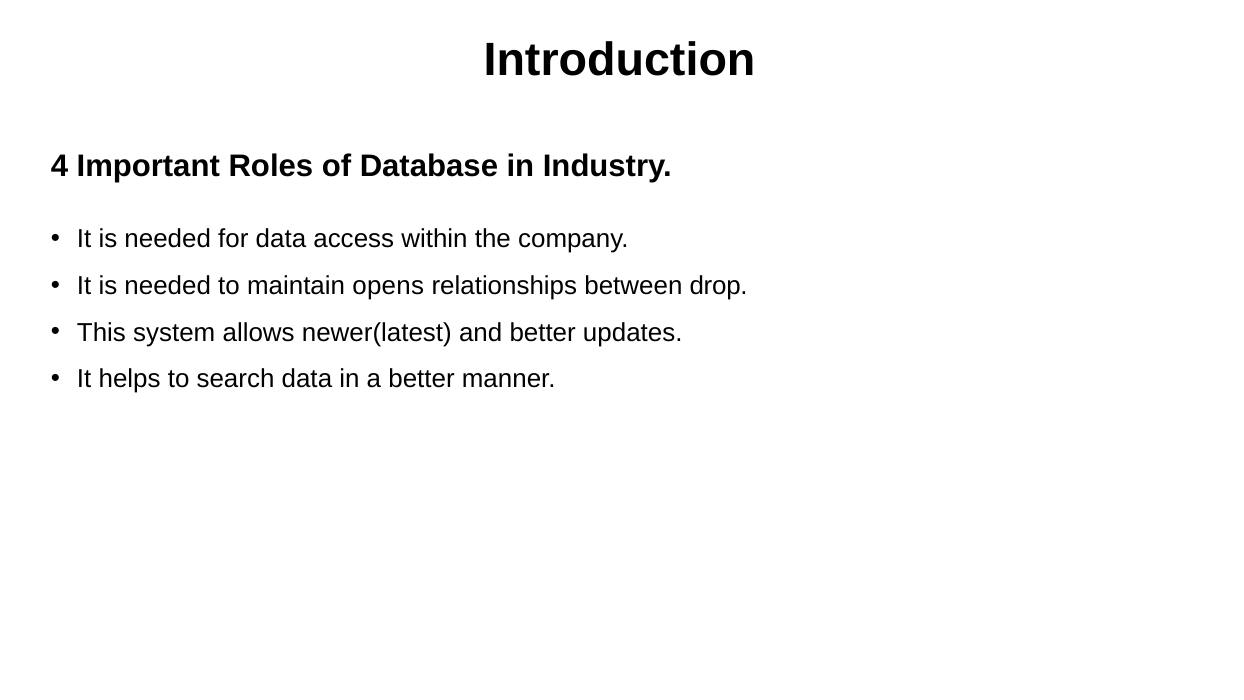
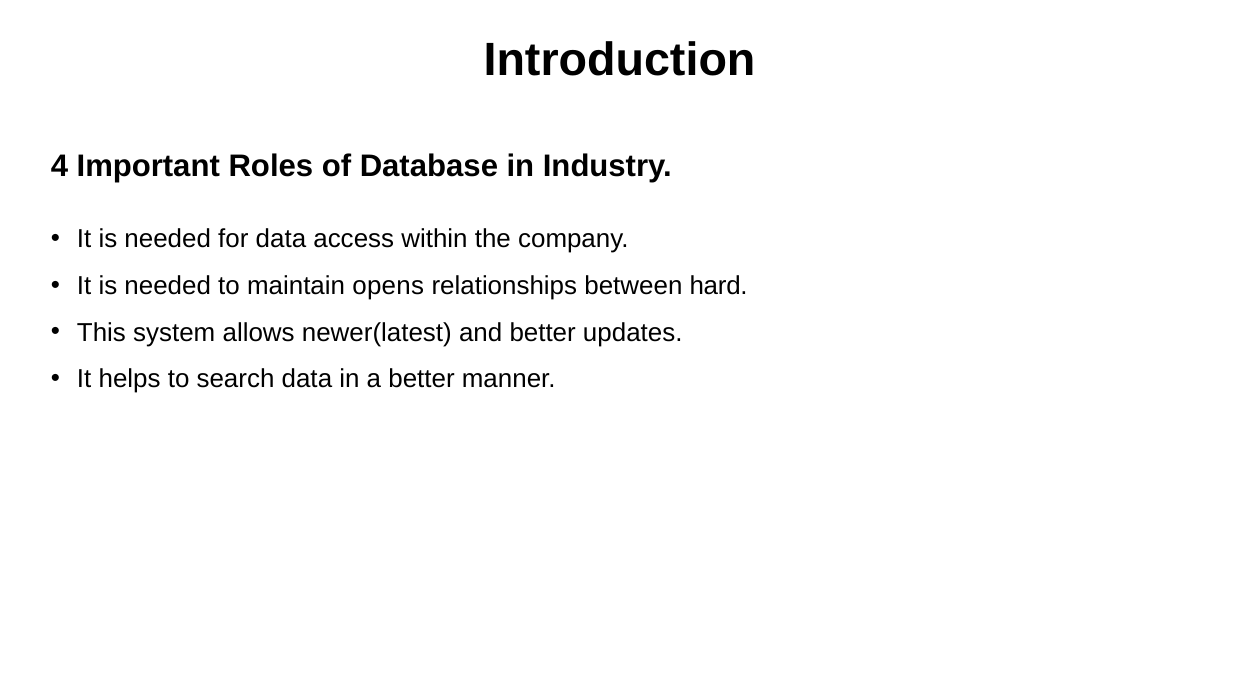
drop: drop -> hard
